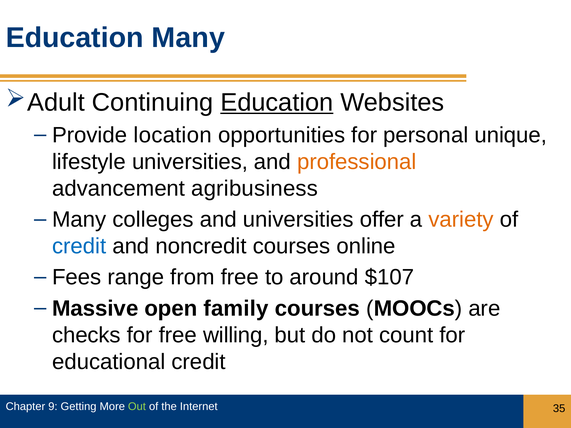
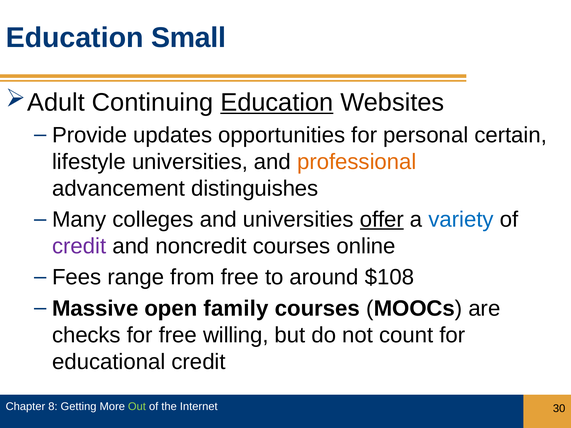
Education Many: Many -> Small
location: location -> updates
unique: unique -> certain
agribusiness: agribusiness -> distinguishes
offer underline: none -> present
variety colour: orange -> blue
credit at (79, 246) colour: blue -> purple
$107: $107 -> $108
9: 9 -> 8
35: 35 -> 30
